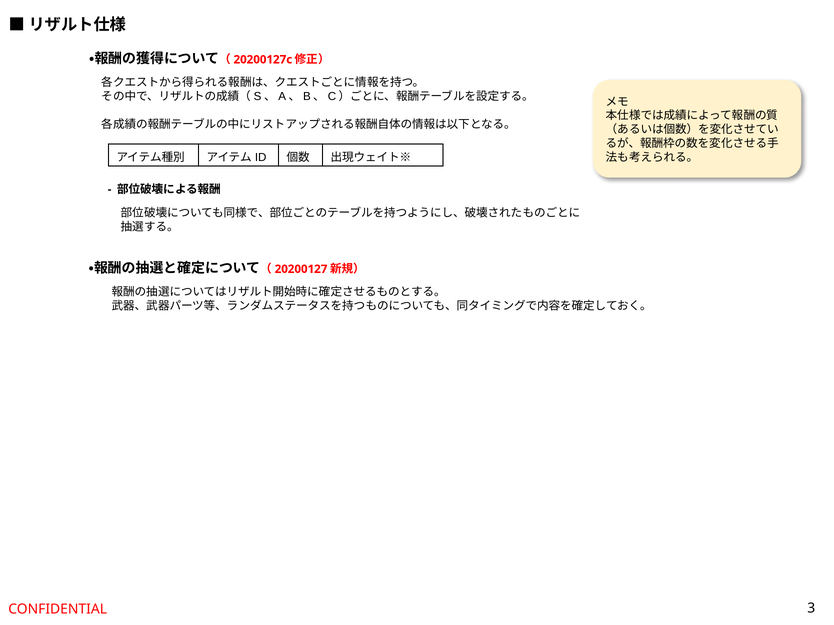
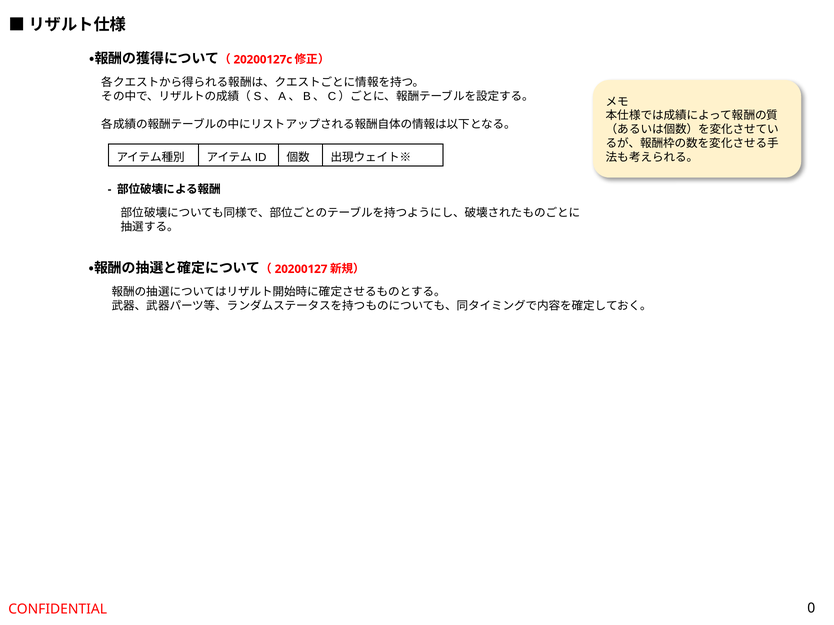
3: 3 -> 0
